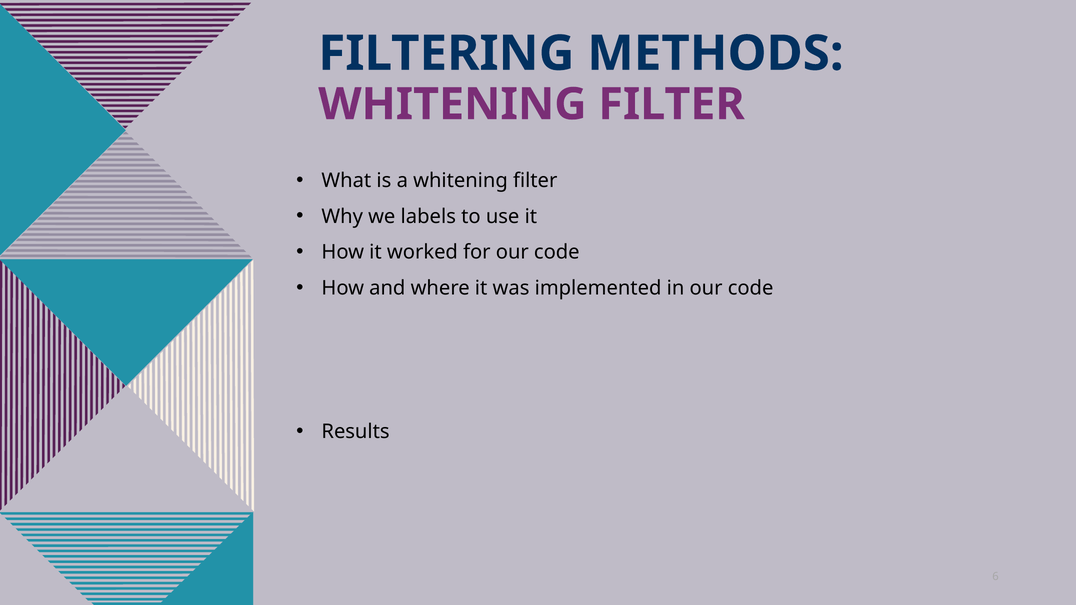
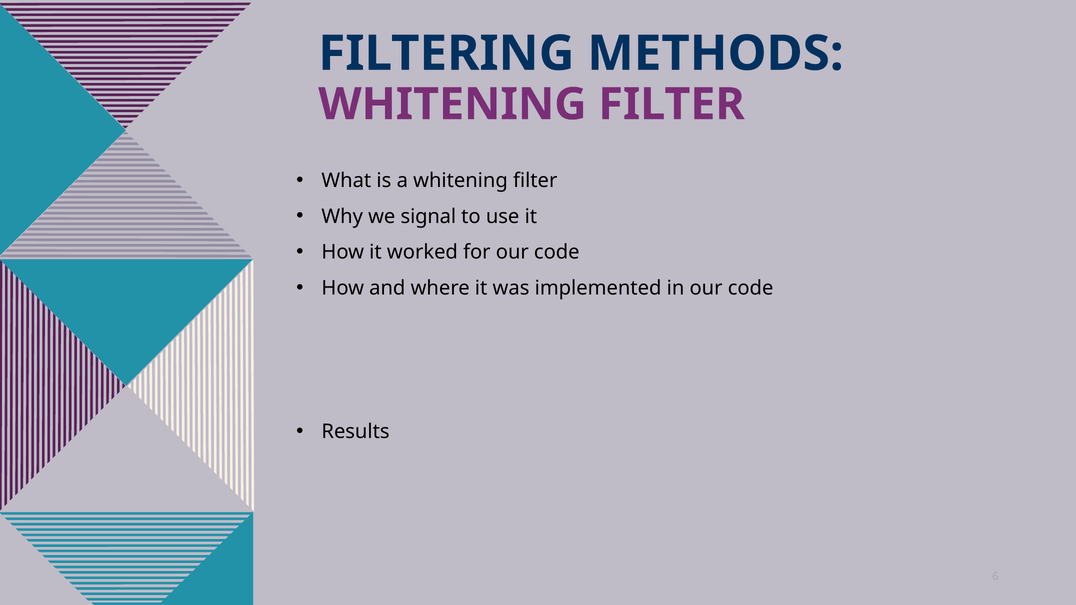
labels: labels -> signal
